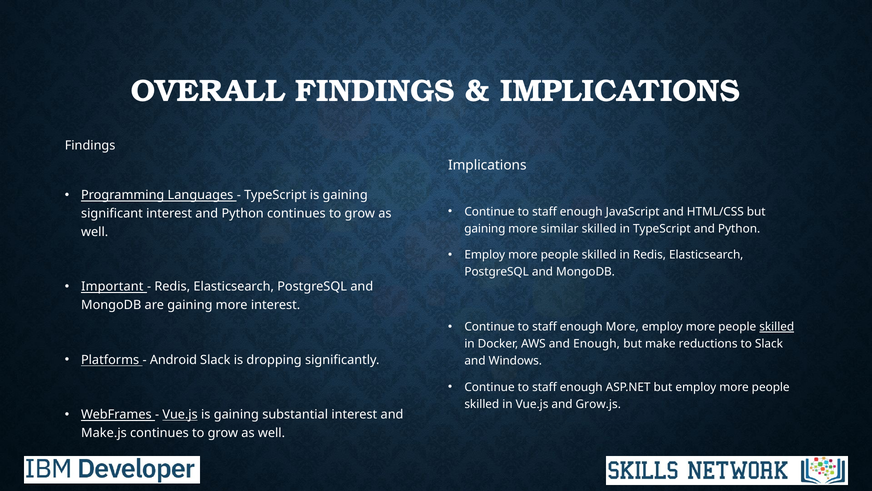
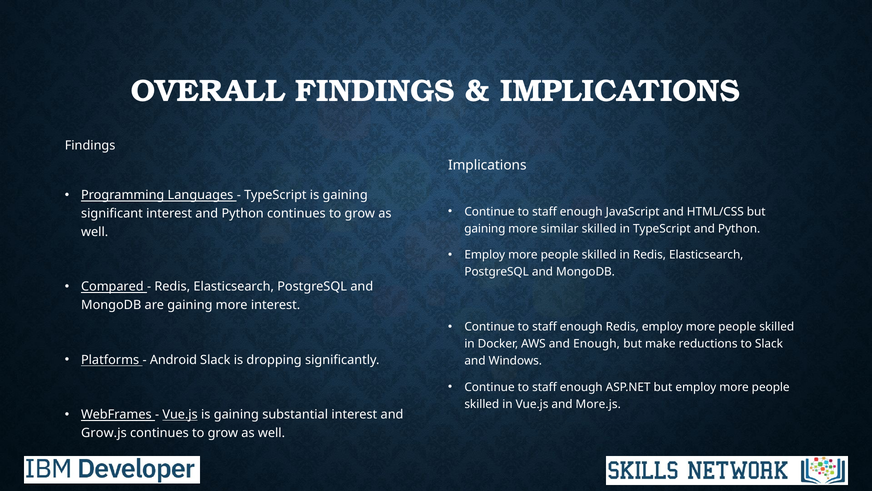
Important: Important -> Compared
enough More: More -> Redis
skilled at (777, 327) underline: present -> none
Grow.js: Grow.js -> More.js
Make.js: Make.js -> Grow.js
